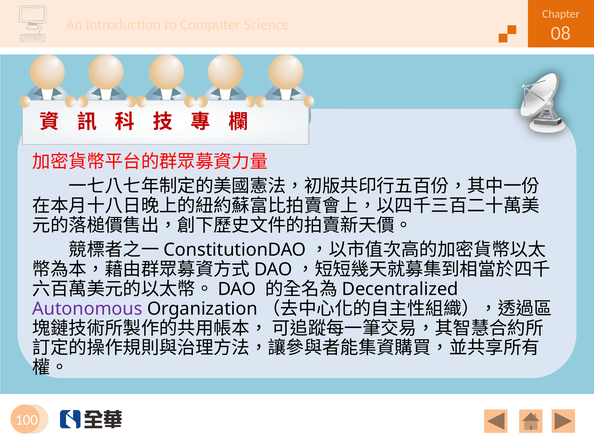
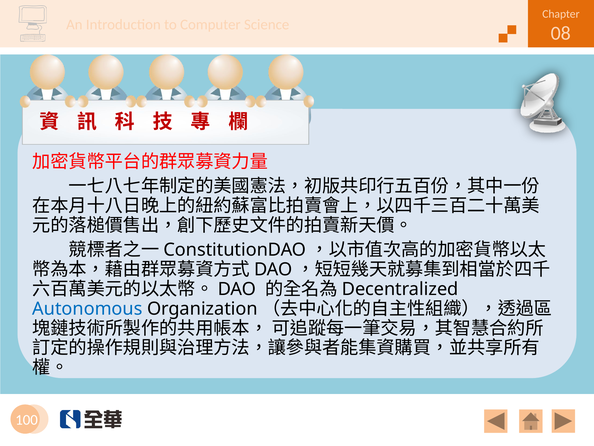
Autonomous colour: purple -> blue
